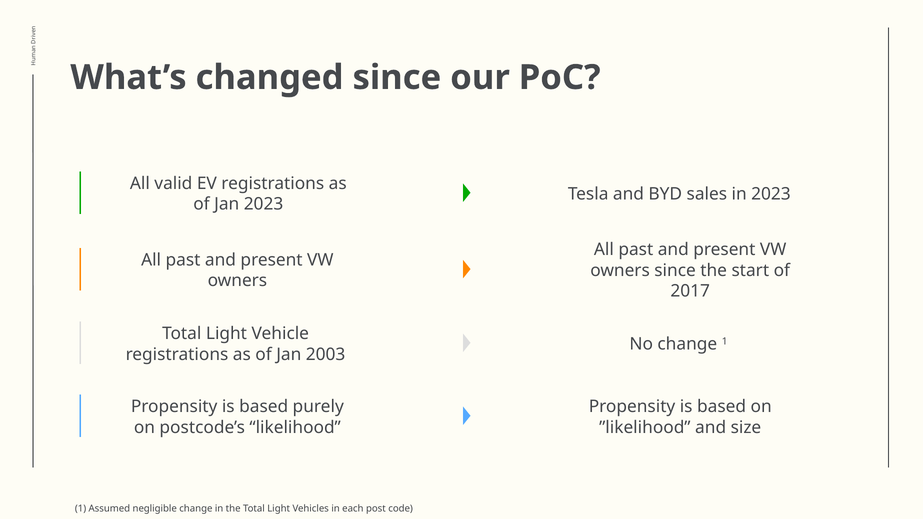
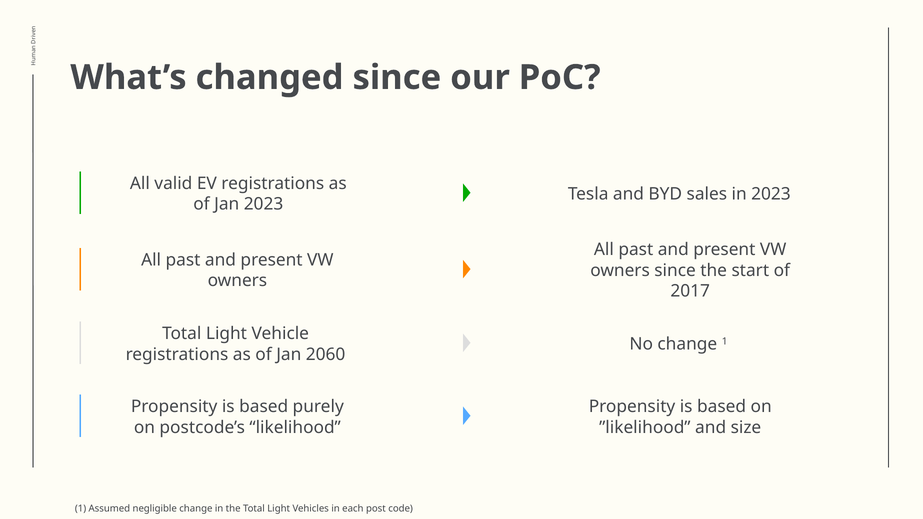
2003: 2003 -> 2060
